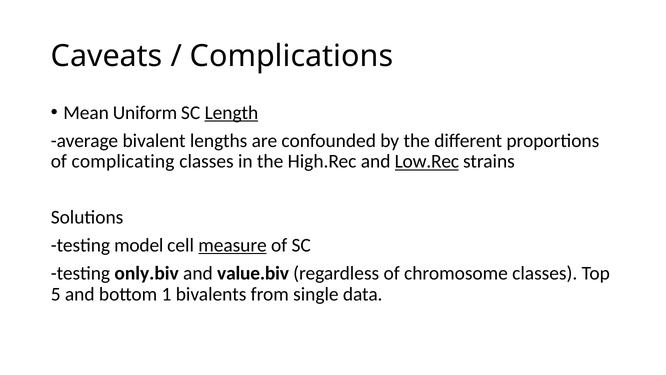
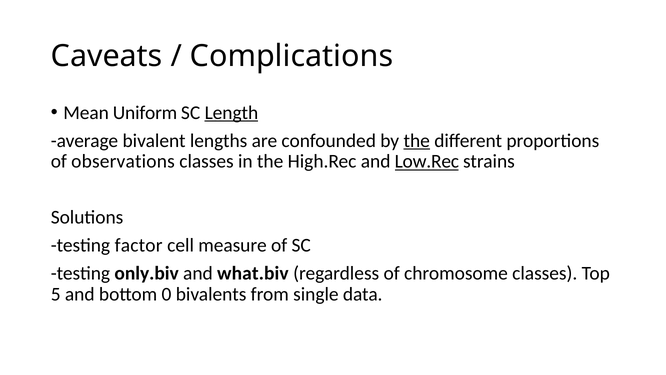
the at (417, 140) underline: none -> present
complicating: complicating -> observations
model: model -> factor
measure underline: present -> none
value.biv: value.biv -> what.biv
1: 1 -> 0
